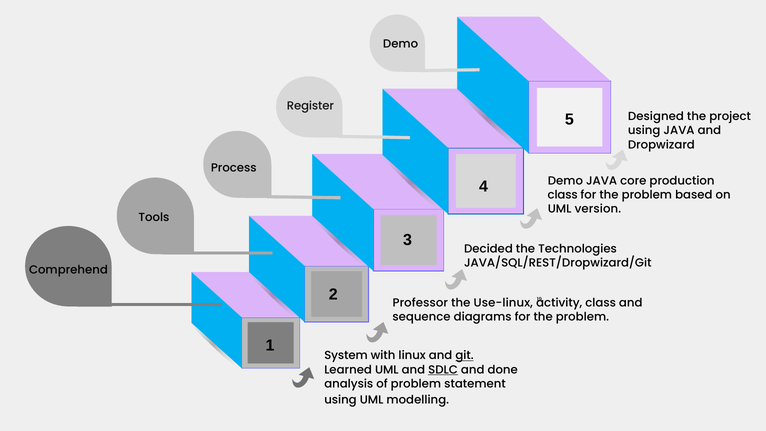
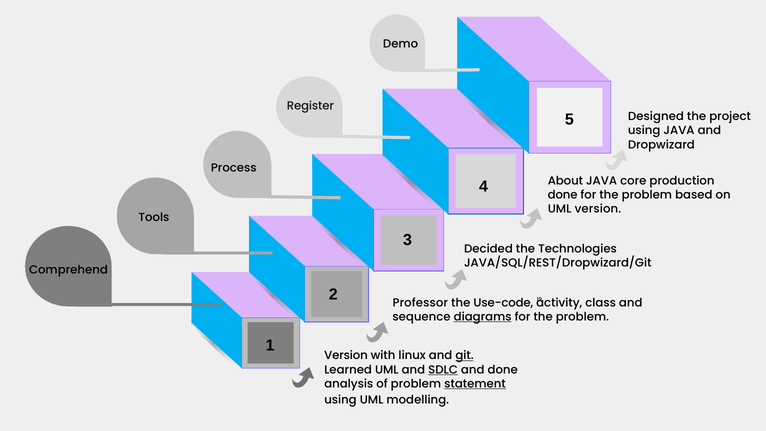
Demo at (565, 181): Demo -> About
class at (563, 195): class -> done
Use-linux: Use-linux -> Use-code
diagrams underline: none -> present
System at (346, 356): System -> Version
statement underline: none -> present
